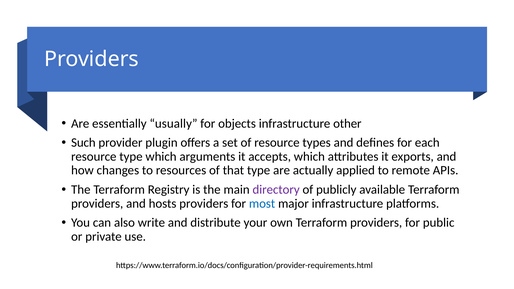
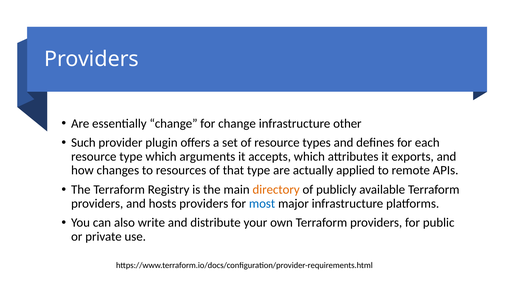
essentially usually: usually -> change
for objects: objects -> change
directory colour: purple -> orange
